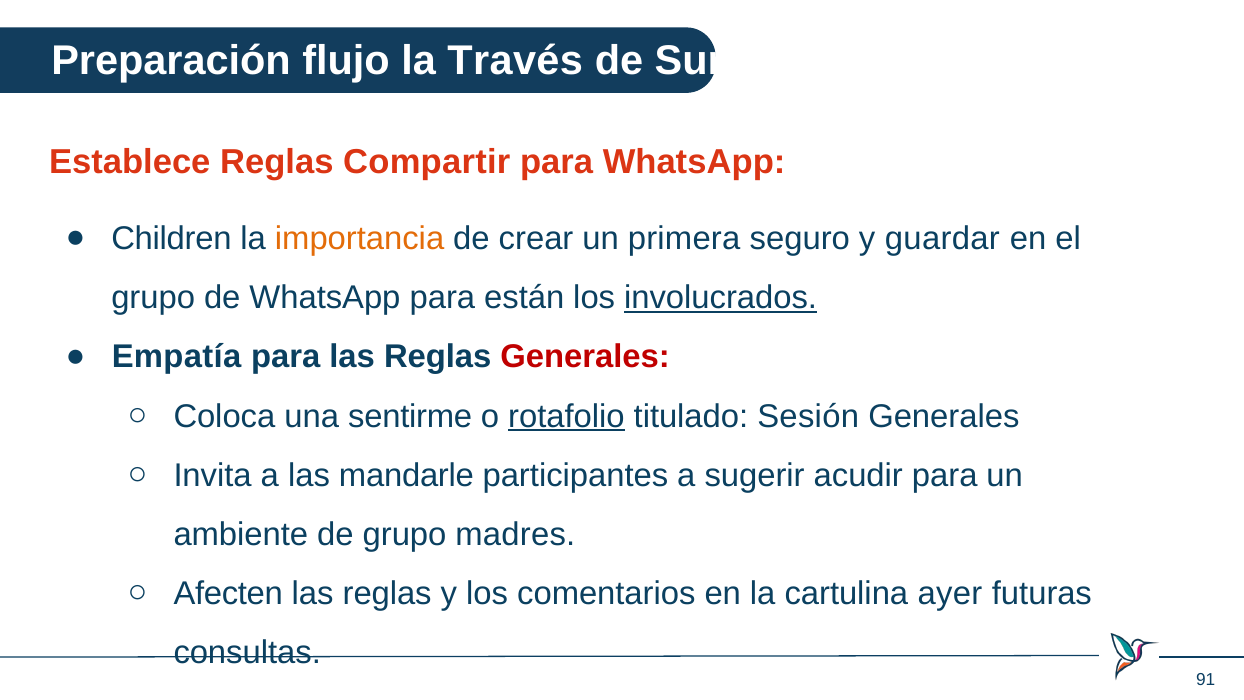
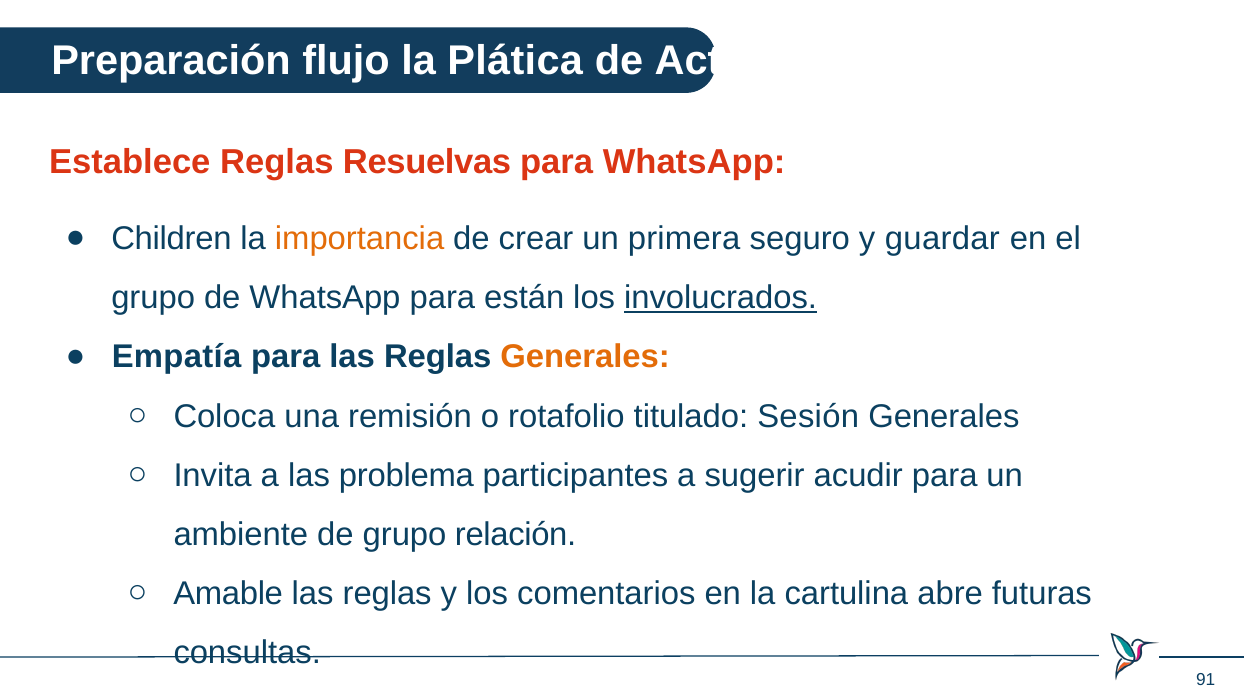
Través: Través -> Plática
Sure: Sure -> Acto
Compartir: Compartir -> Resuelvas
Generales at (585, 357) colour: red -> orange
sentirme: sentirme -> remisión
rotafolio underline: present -> none
mandarle: mandarle -> problema
madres: madres -> relación
Afecten: Afecten -> Amable
ayer: ayer -> abre
